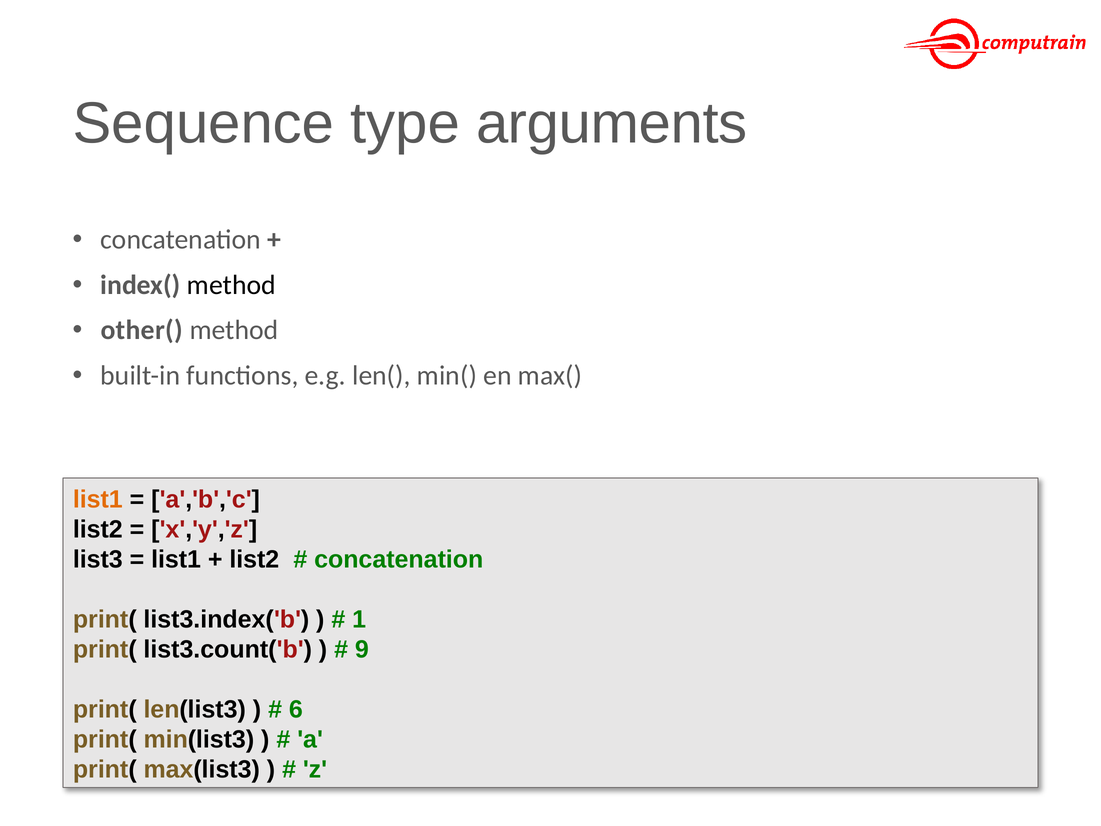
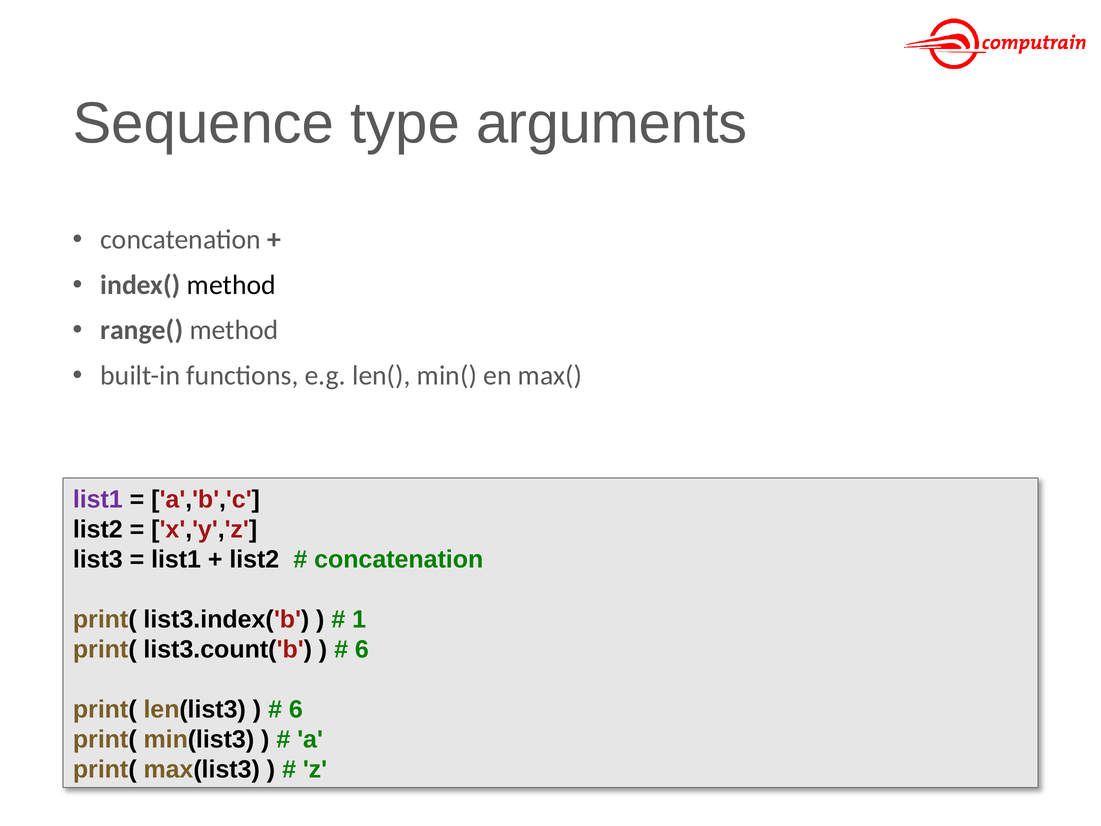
other(: other( -> range(
list1 at (98, 499) colour: orange -> purple
9 at (362, 649): 9 -> 6
